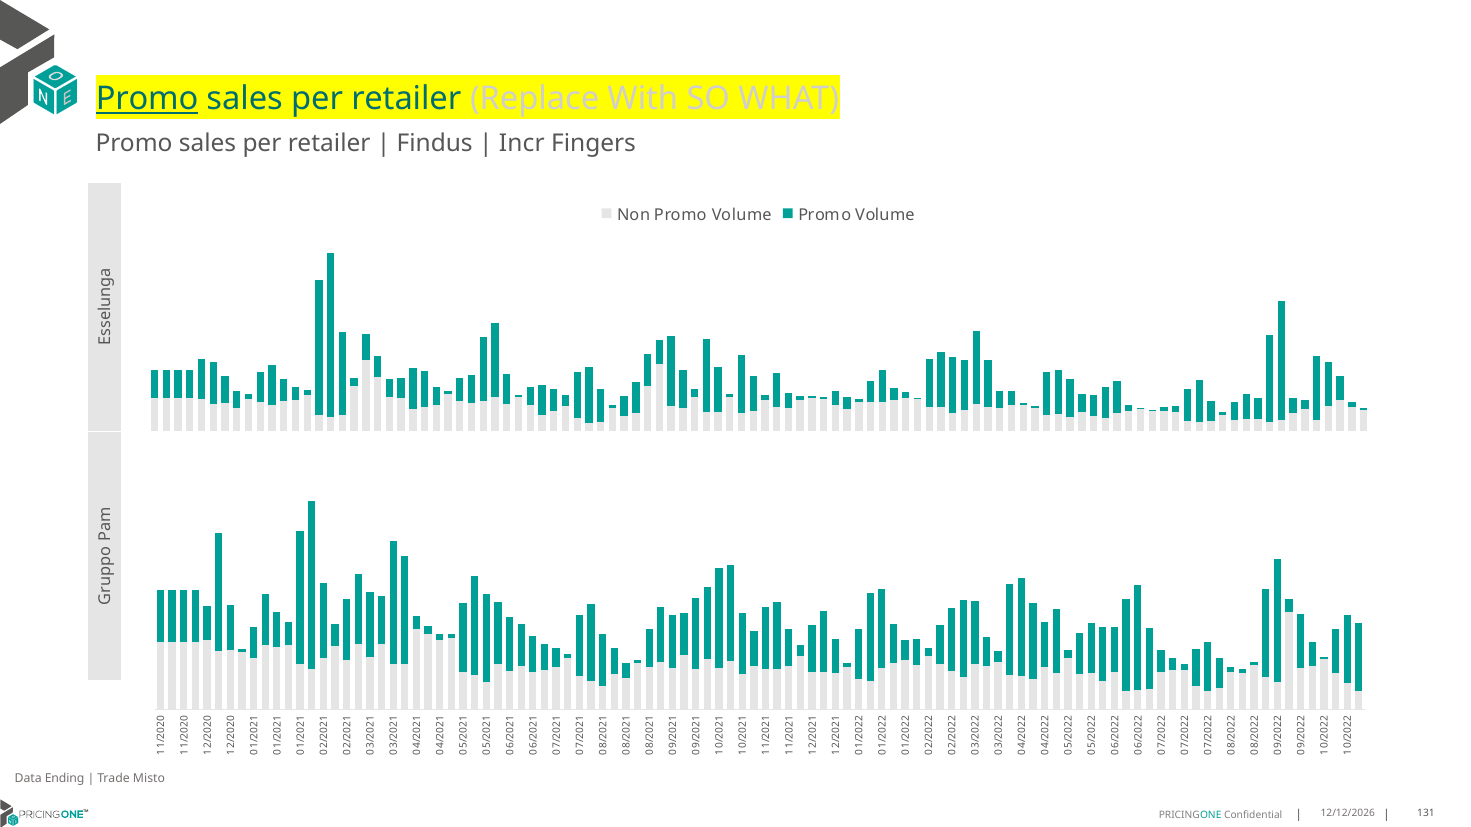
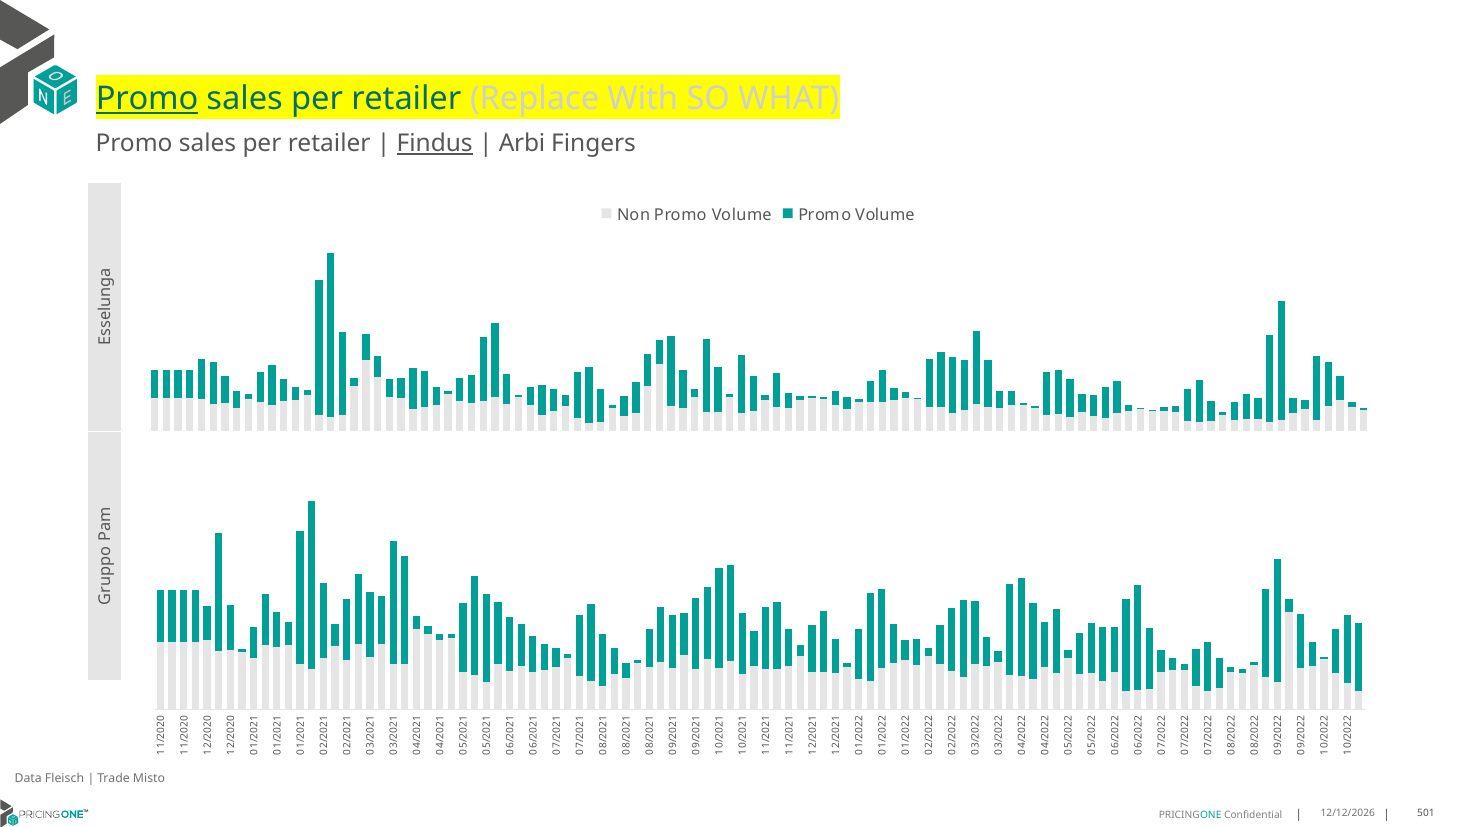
Findus underline: none -> present
Incr: Incr -> Arbi
Ending: Ending -> Fleisch
131: 131 -> 501
